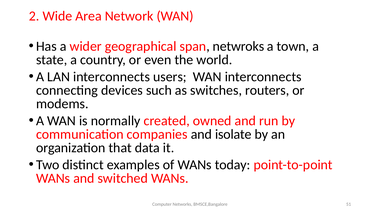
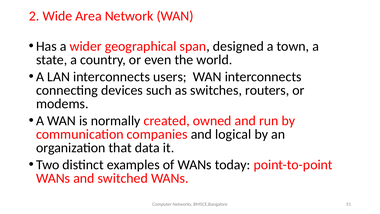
netwroks: netwroks -> designed
isolate: isolate -> logical
